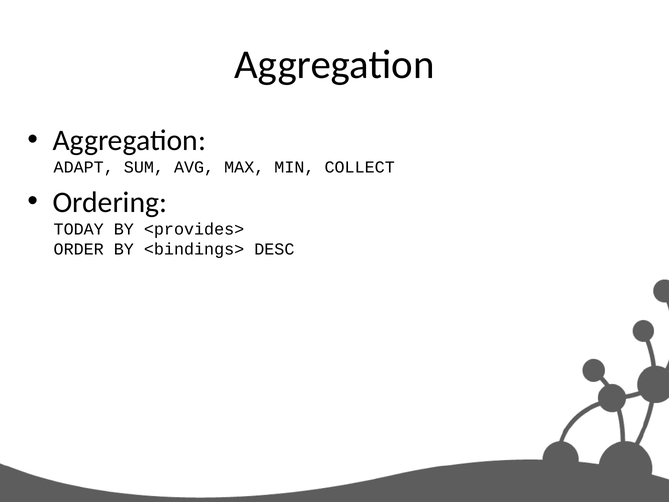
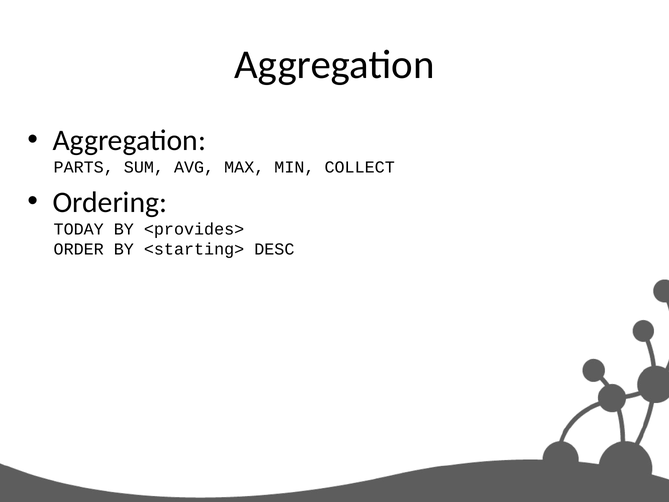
ADAPT: ADAPT -> PARTS
<bindings>: <bindings> -> <starting>
